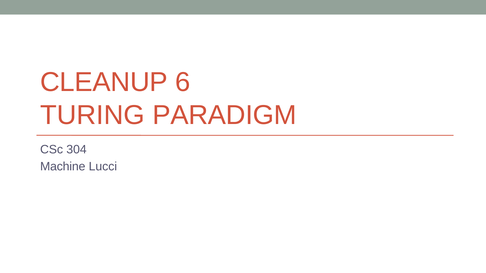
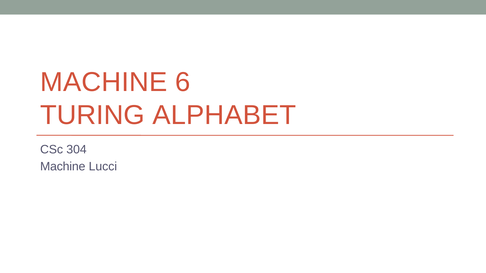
CLEANUP at (104, 82): CLEANUP -> MACHINE
PARADIGM: PARADIGM -> ALPHABET
